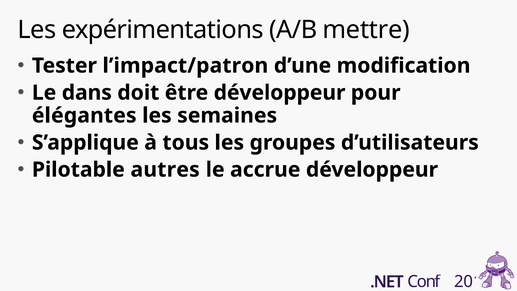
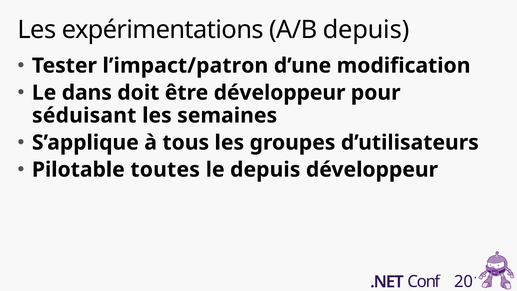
A/B mettre: mettre -> depuis
élégantes: élégantes -> séduisant
autres: autres -> toutes
le accrue: accrue -> depuis
